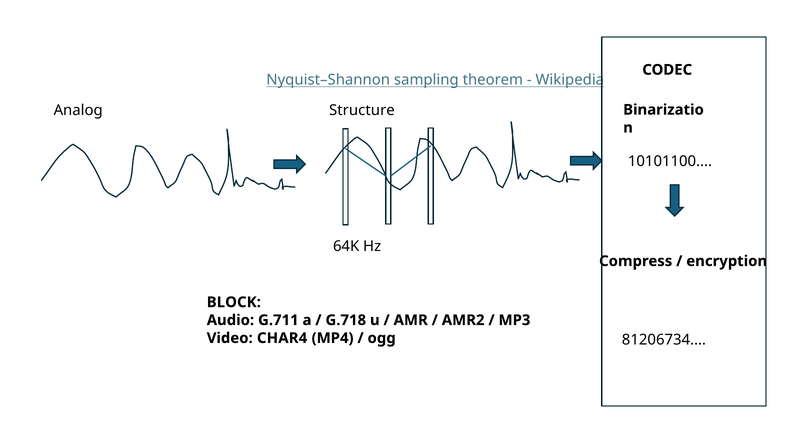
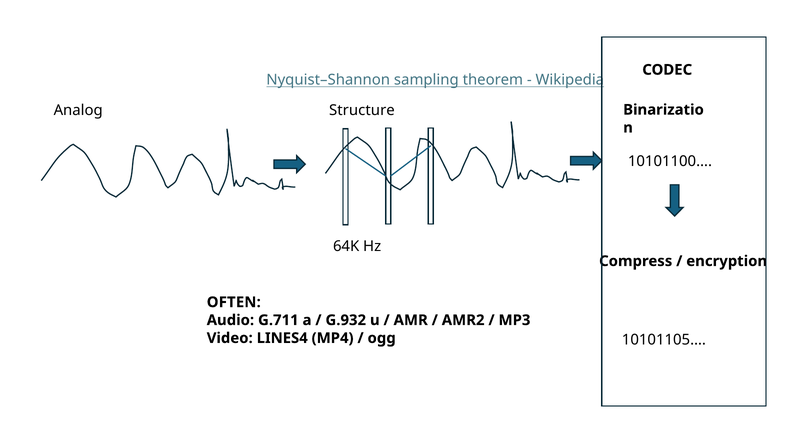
BLOCK: BLOCK -> OFTEN
G.718: G.718 -> G.932
CHAR4: CHAR4 -> LINES4
81206734…: 81206734… -> 10101105…
